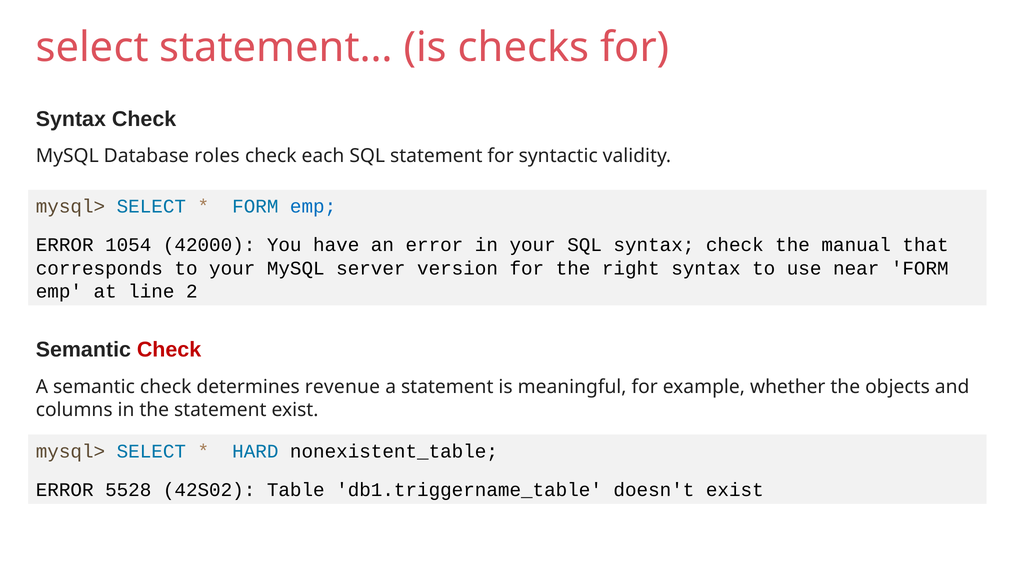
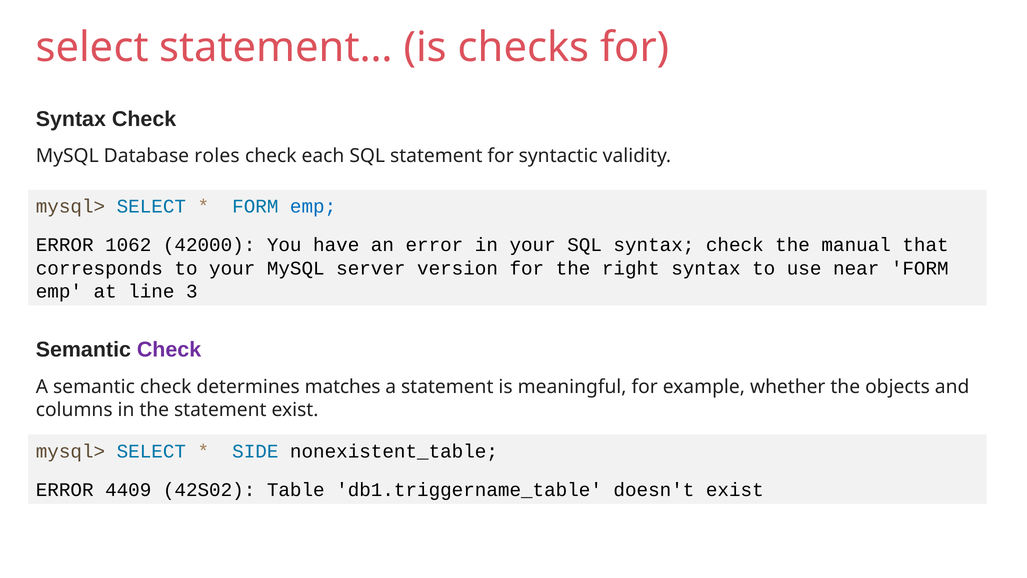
1054: 1054 -> 1062
2: 2 -> 3
Check at (169, 349) colour: red -> purple
revenue: revenue -> matches
HARD: HARD -> SIDE
5528: 5528 -> 4409
